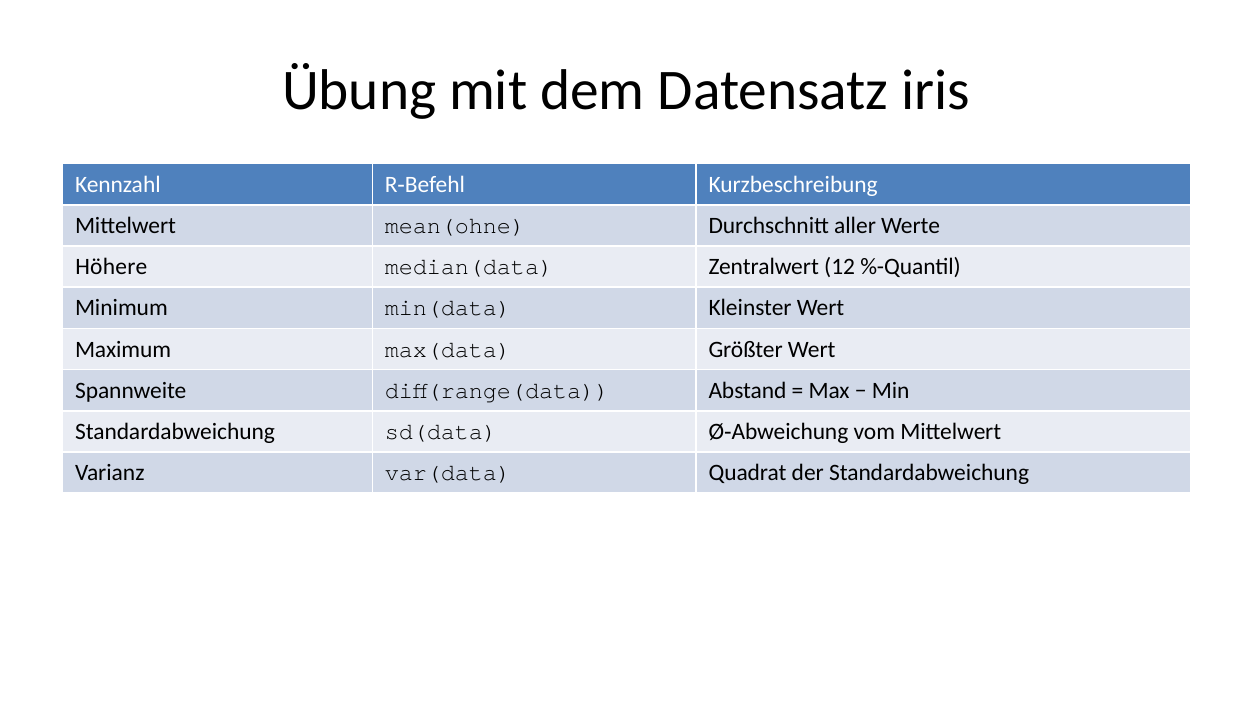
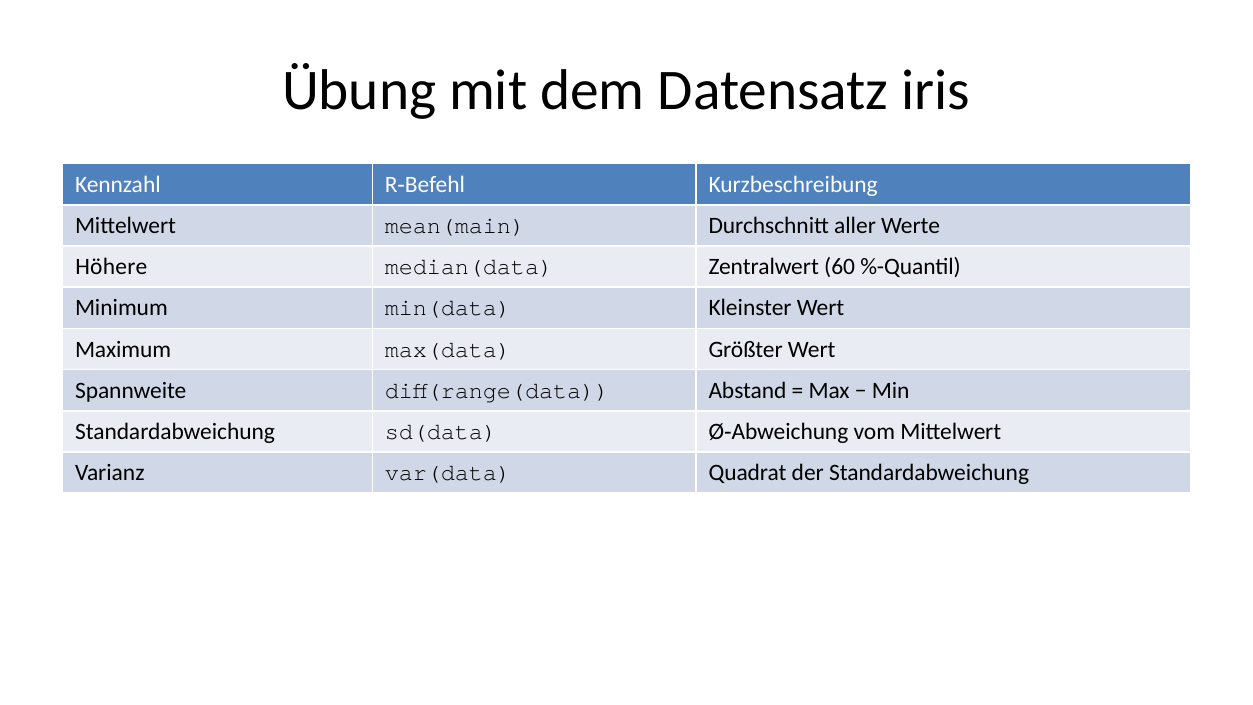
mean(ohne: mean(ohne -> mean(main
12: 12 -> 60
